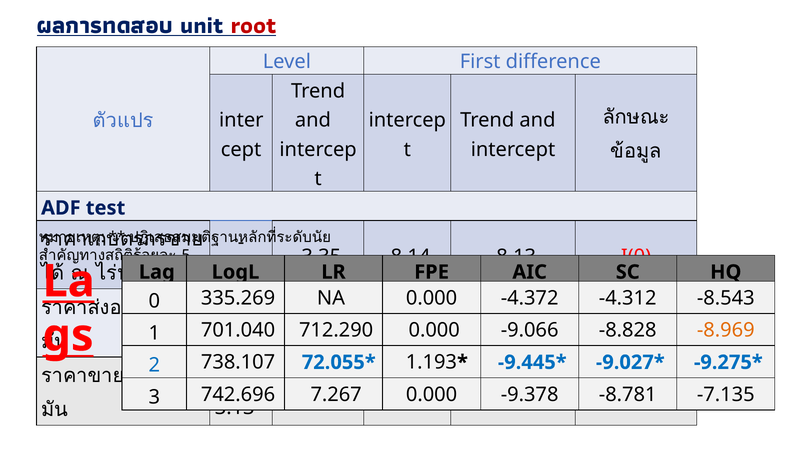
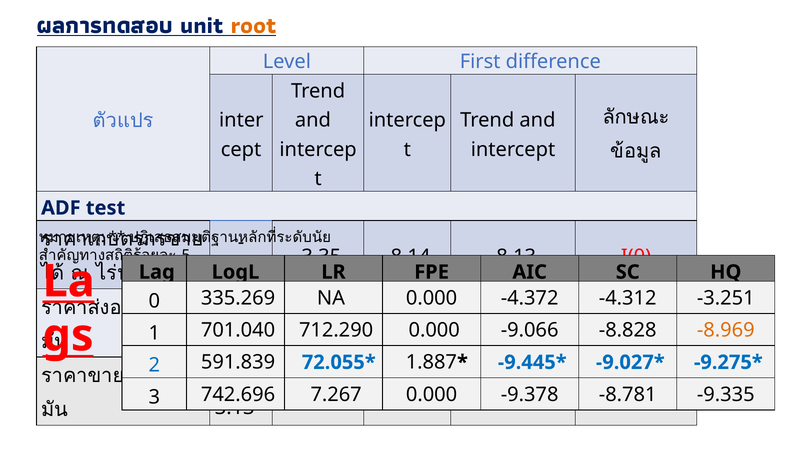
root colour: red -> orange
-8.543: -8.543 -> -3.251
738.107: 738.107 -> 591.839
1.193: 1.193 -> 1.887
-7.135: -7.135 -> -9.335
